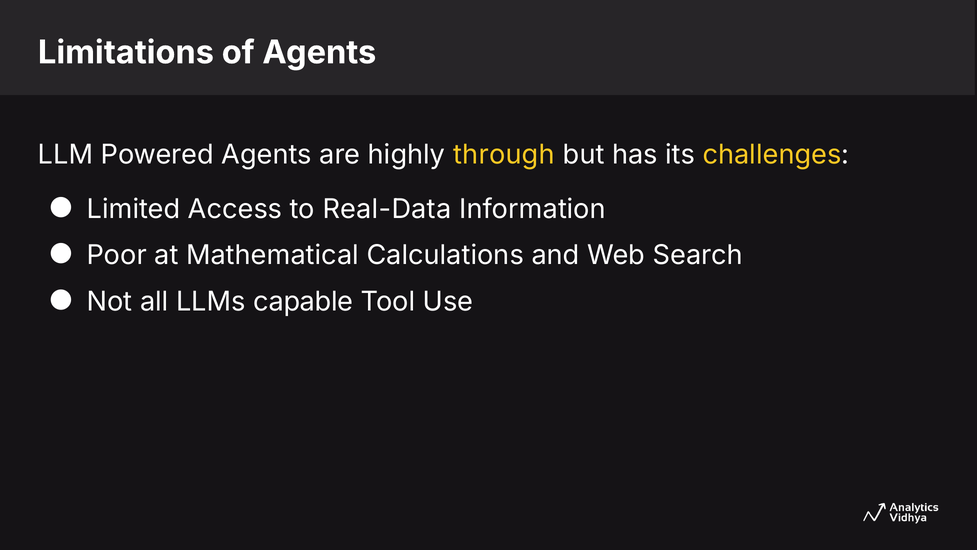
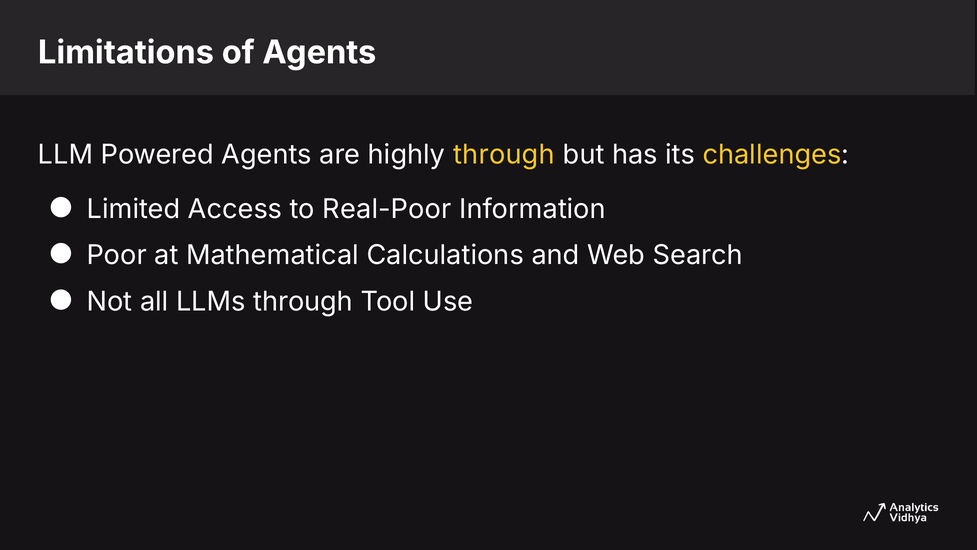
Real-Data: Real-Data -> Real-Poor
LLMs capable: capable -> through
